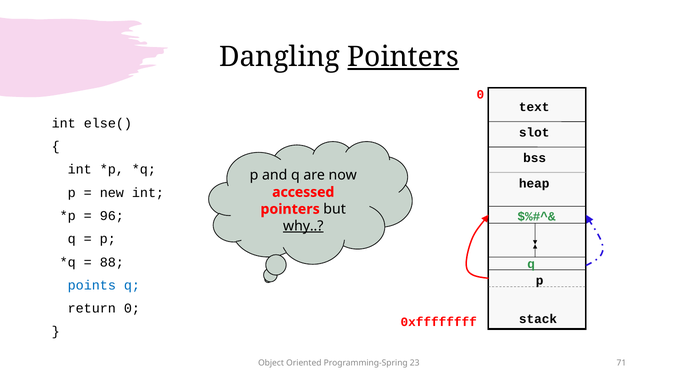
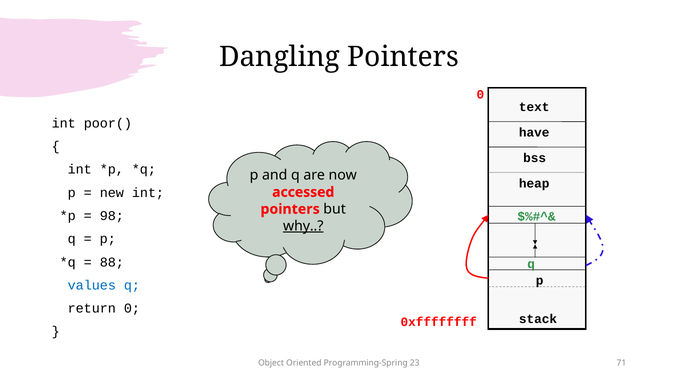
Pointers at (403, 57) underline: present -> none
else(: else( -> poor(
slot: slot -> have
96: 96 -> 98
points: points -> values
